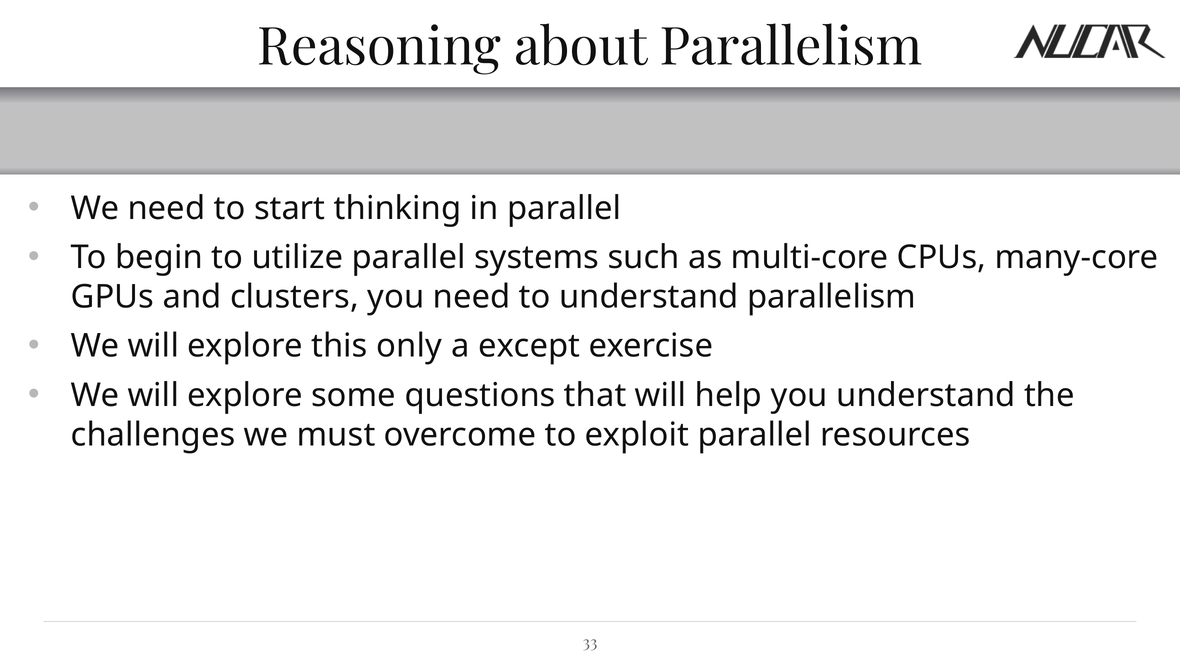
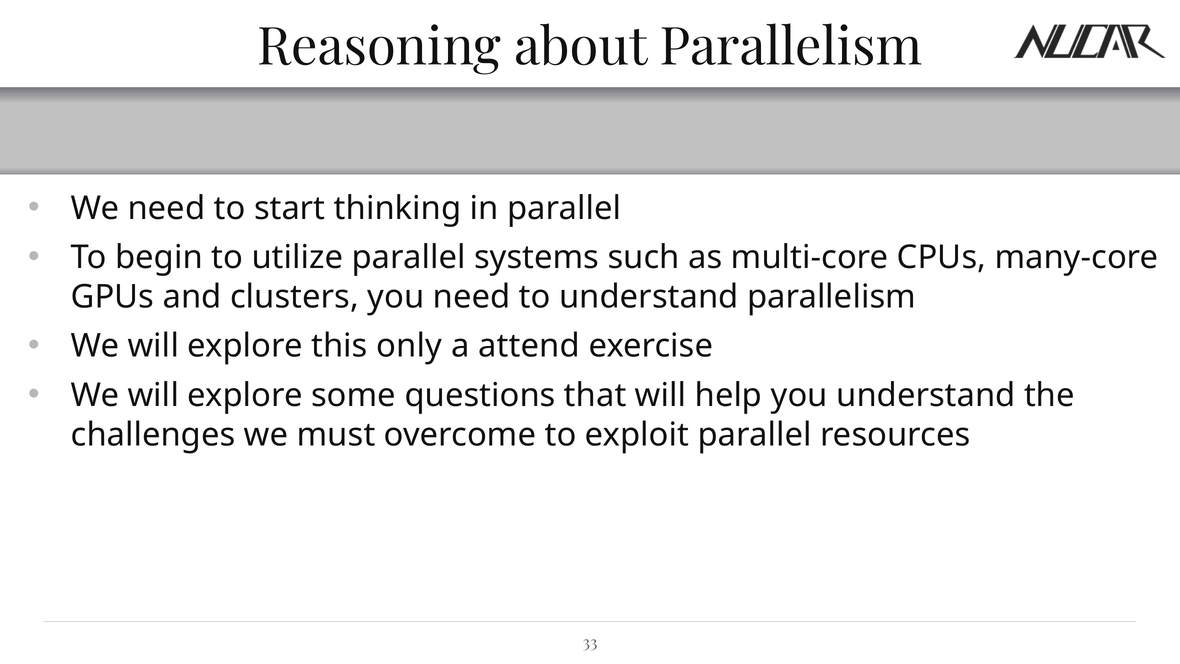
except: except -> attend
